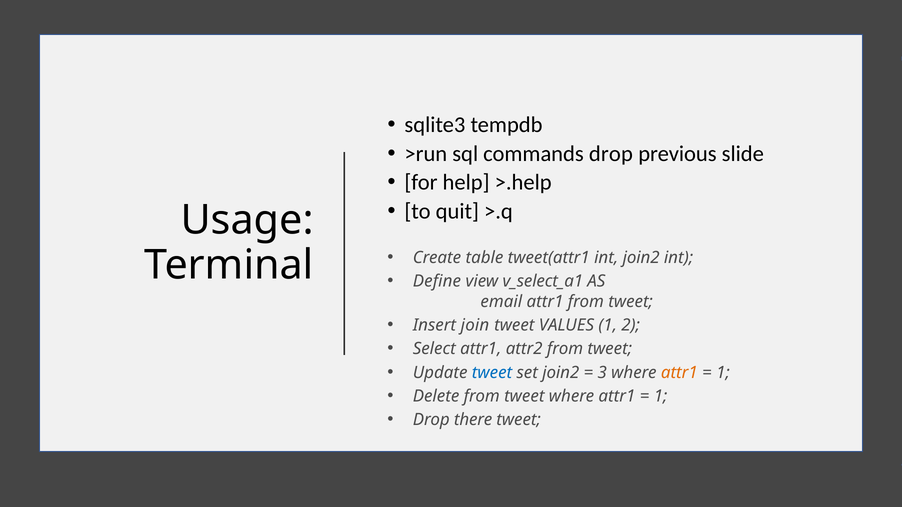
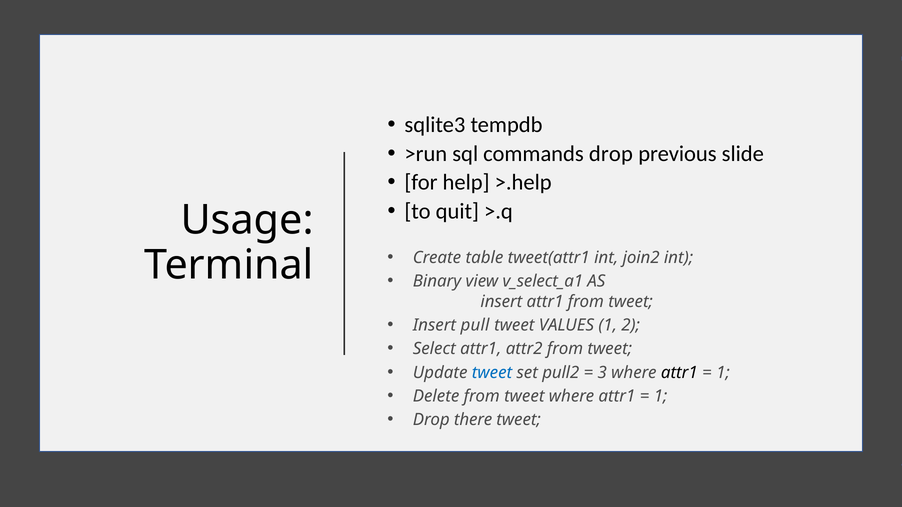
Define: Define -> Binary
email at (501, 302): email -> insert
join: join -> pull
set join2: join2 -> pull2
attr1 at (679, 373) colour: orange -> black
